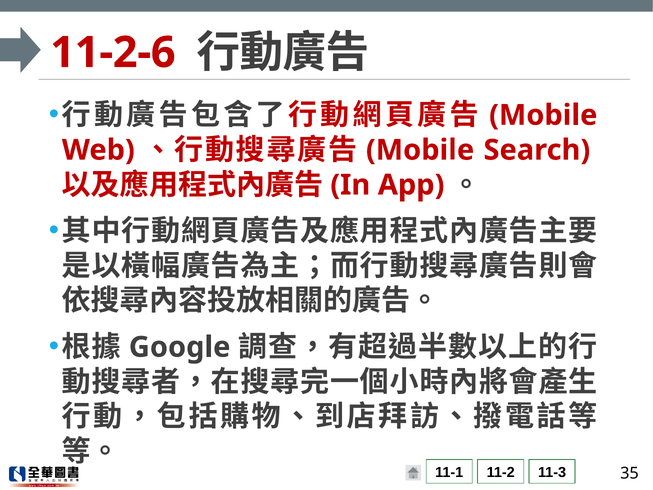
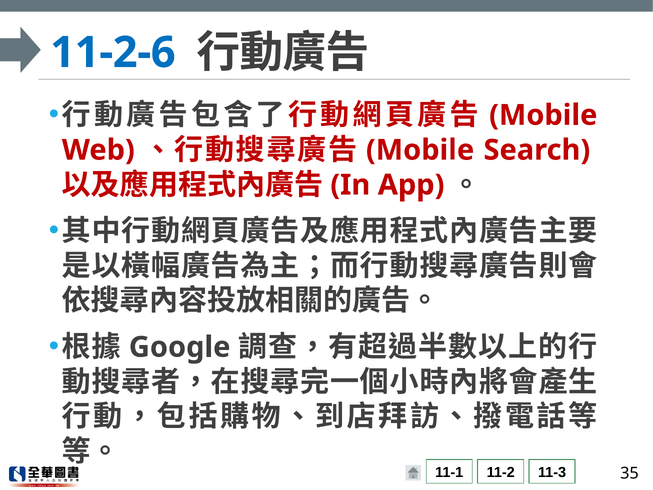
11-2-6 colour: red -> blue
